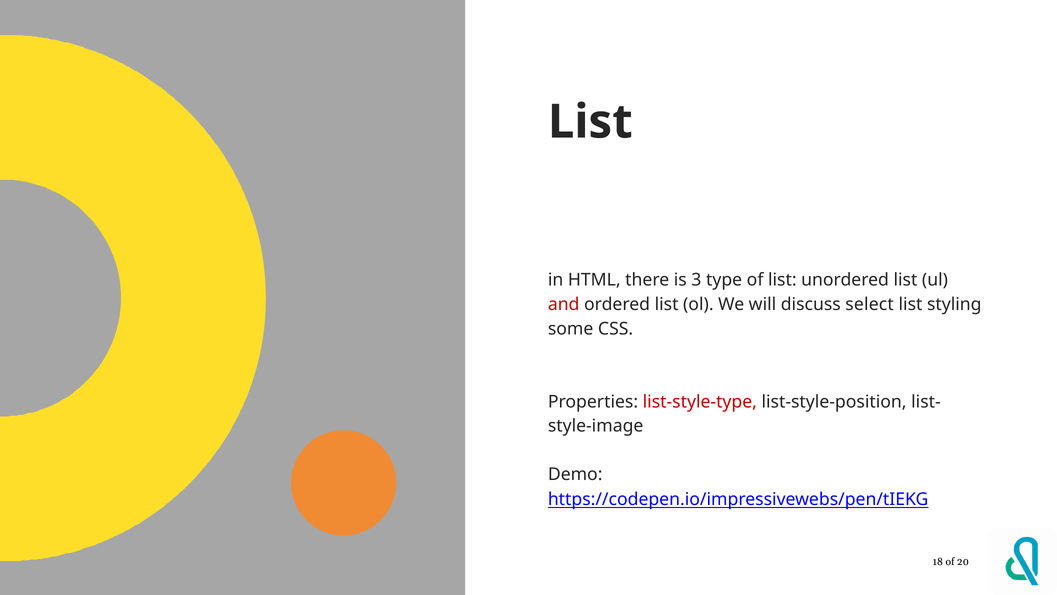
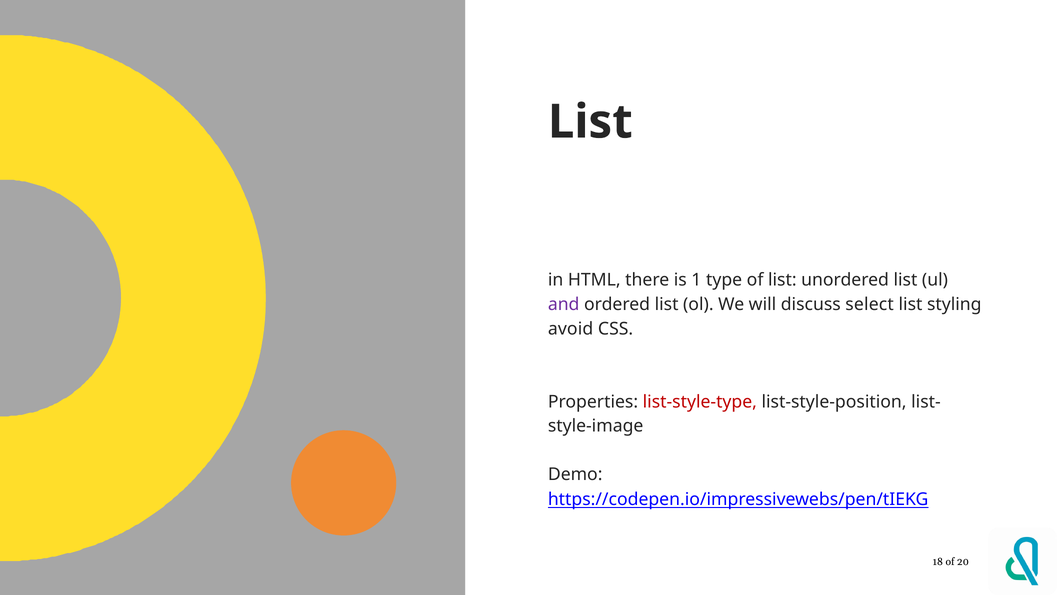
3: 3 -> 1
and colour: red -> purple
some: some -> avoid
